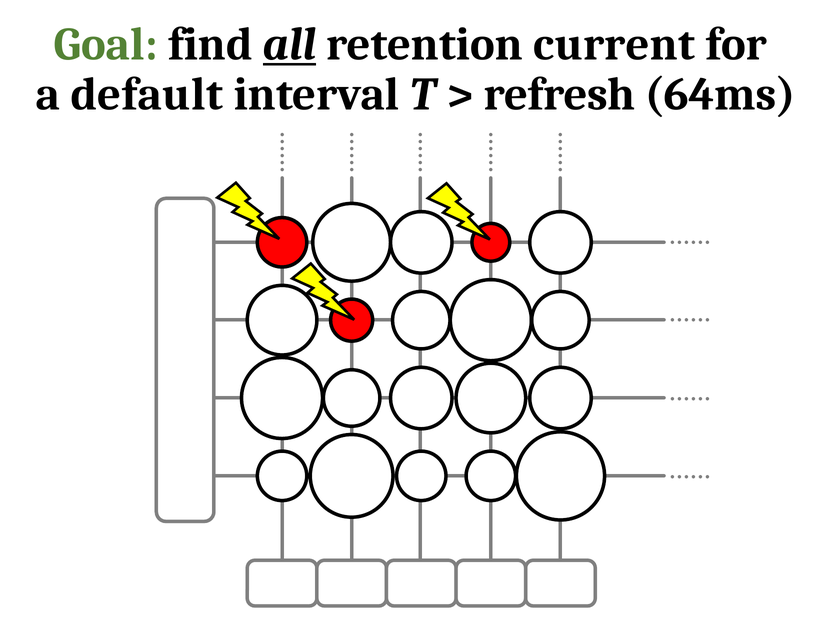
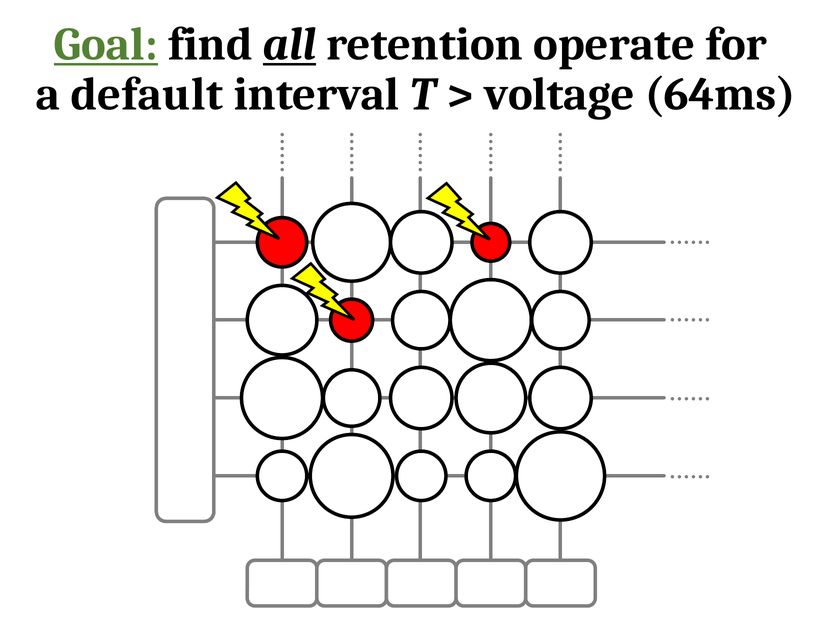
Goal underline: none -> present
current: current -> operate
refresh: refresh -> voltage
